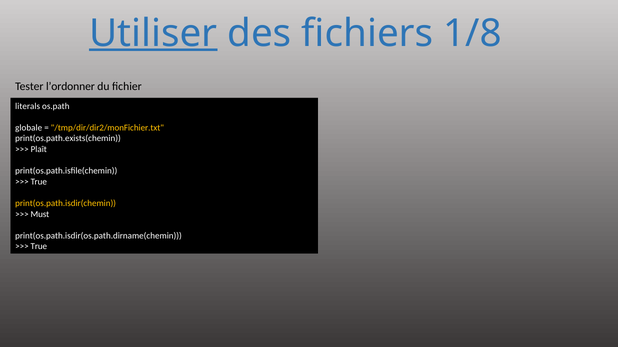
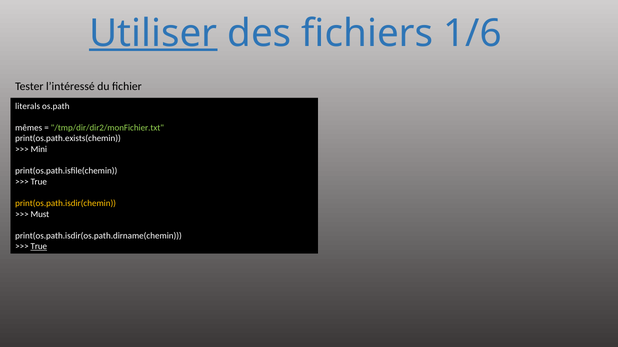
1/8: 1/8 -> 1/6
l’ordonner: l’ordonner -> l’intéressé
globale: globale -> mêmes
/tmp/dir/dir2/monFichier.txt colour: yellow -> light green
Plaît: Plaît -> Mini
True at (39, 247) underline: none -> present
